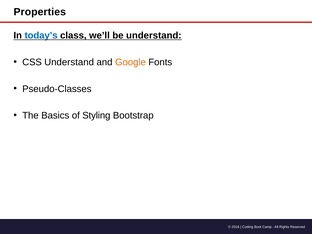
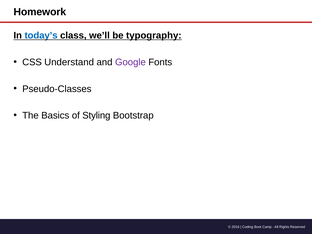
Properties: Properties -> Homework
be understand: understand -> typography
Google colour: orange -> purple
